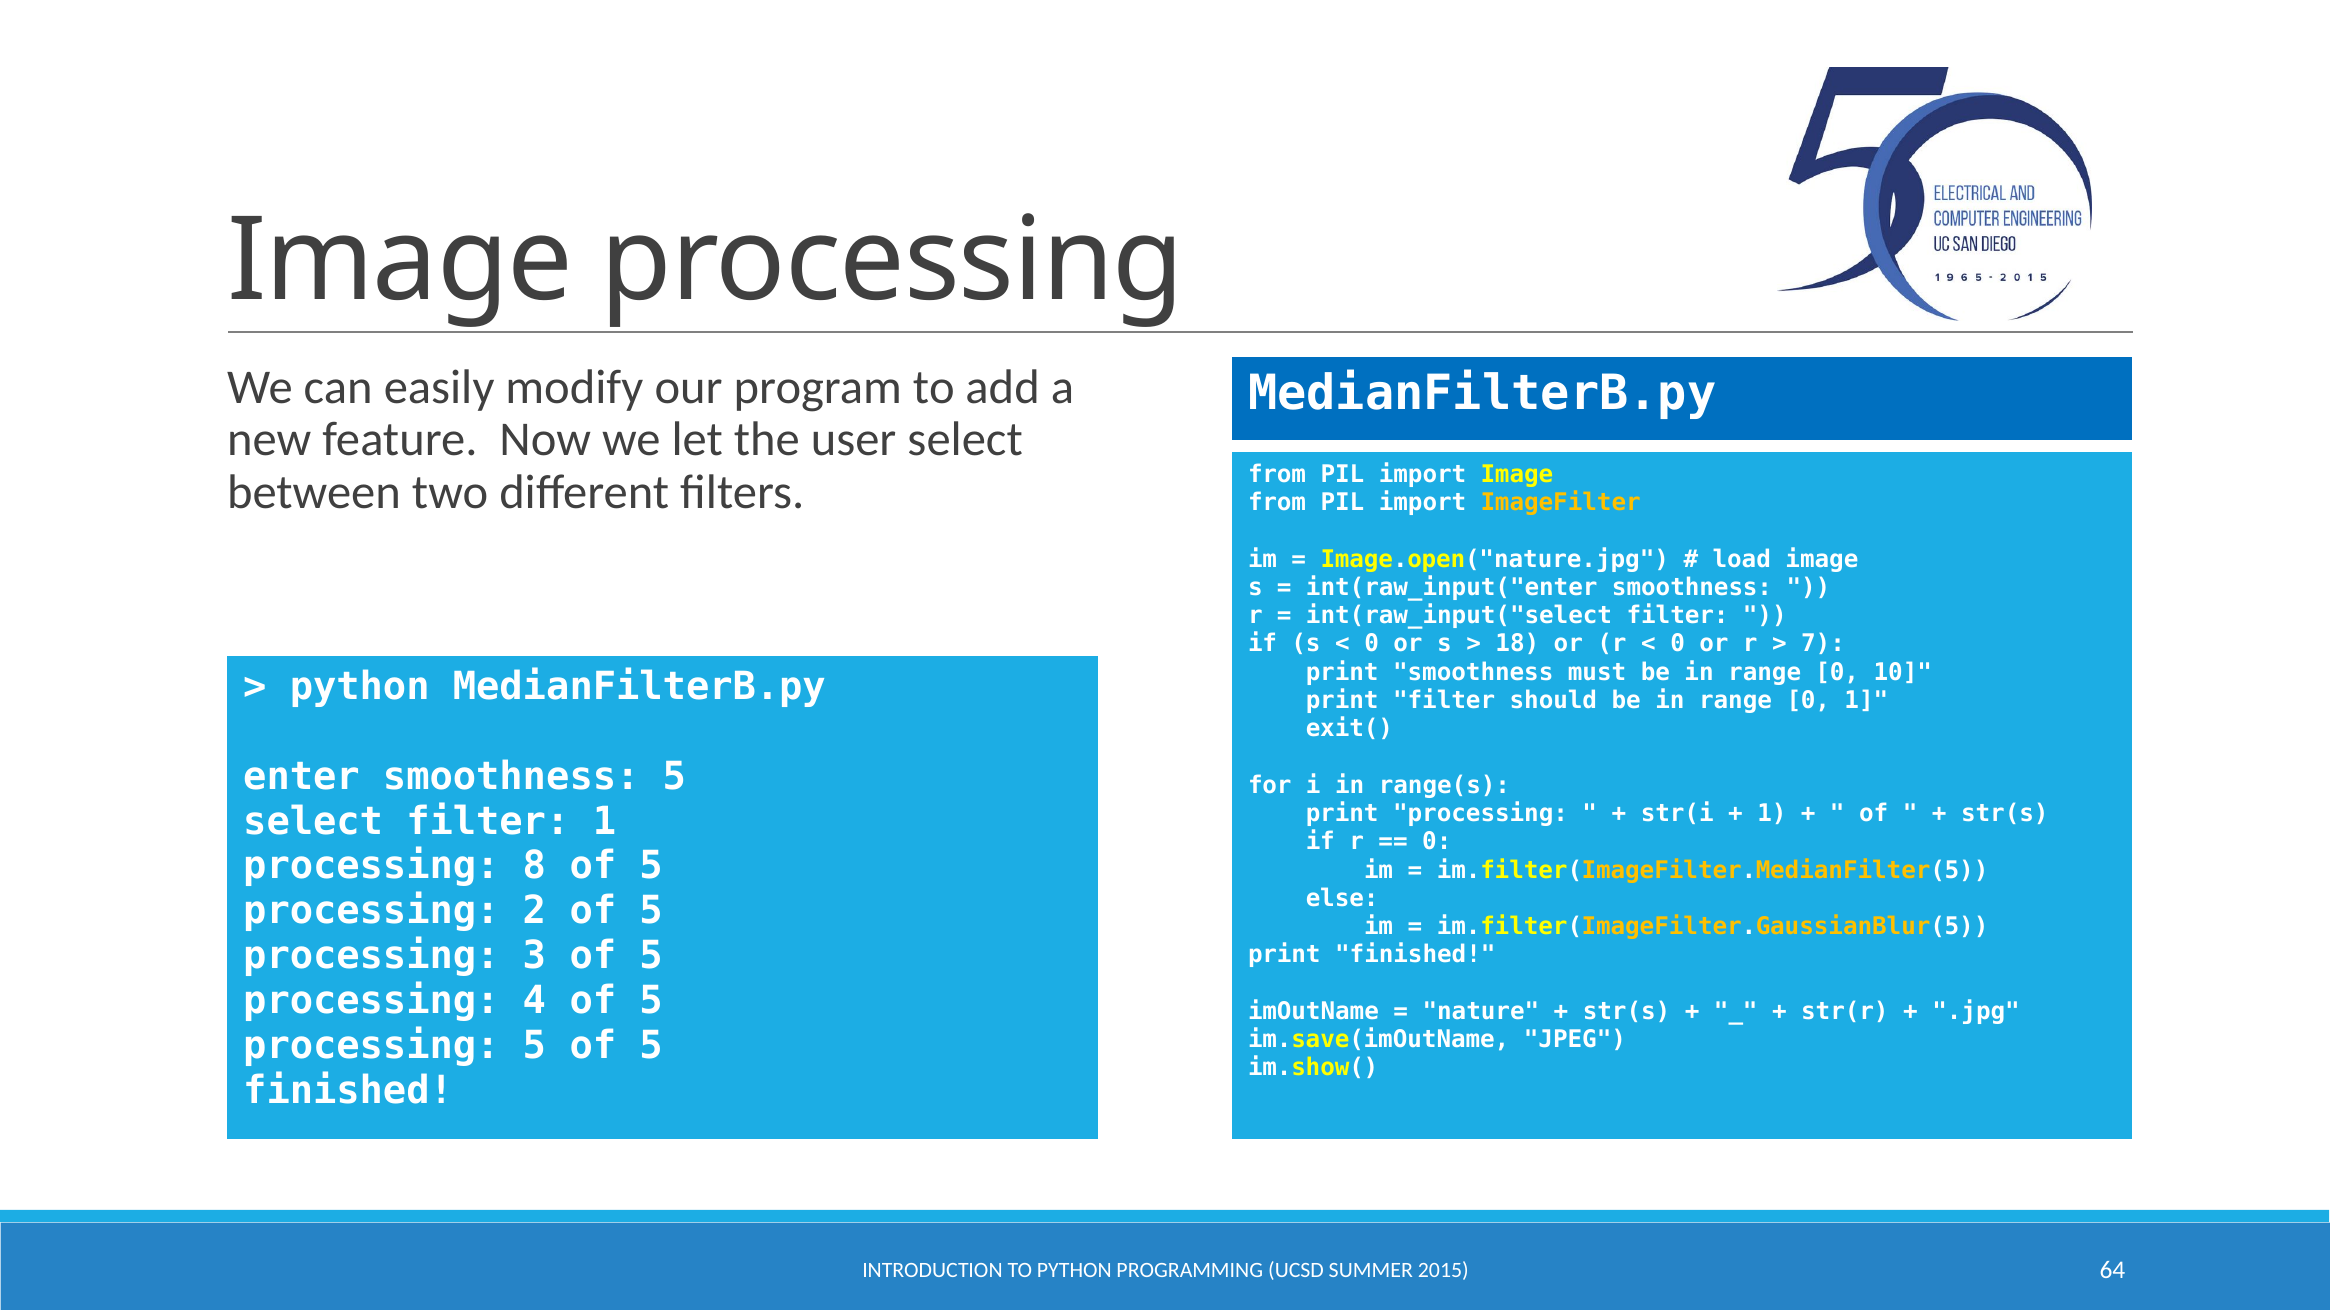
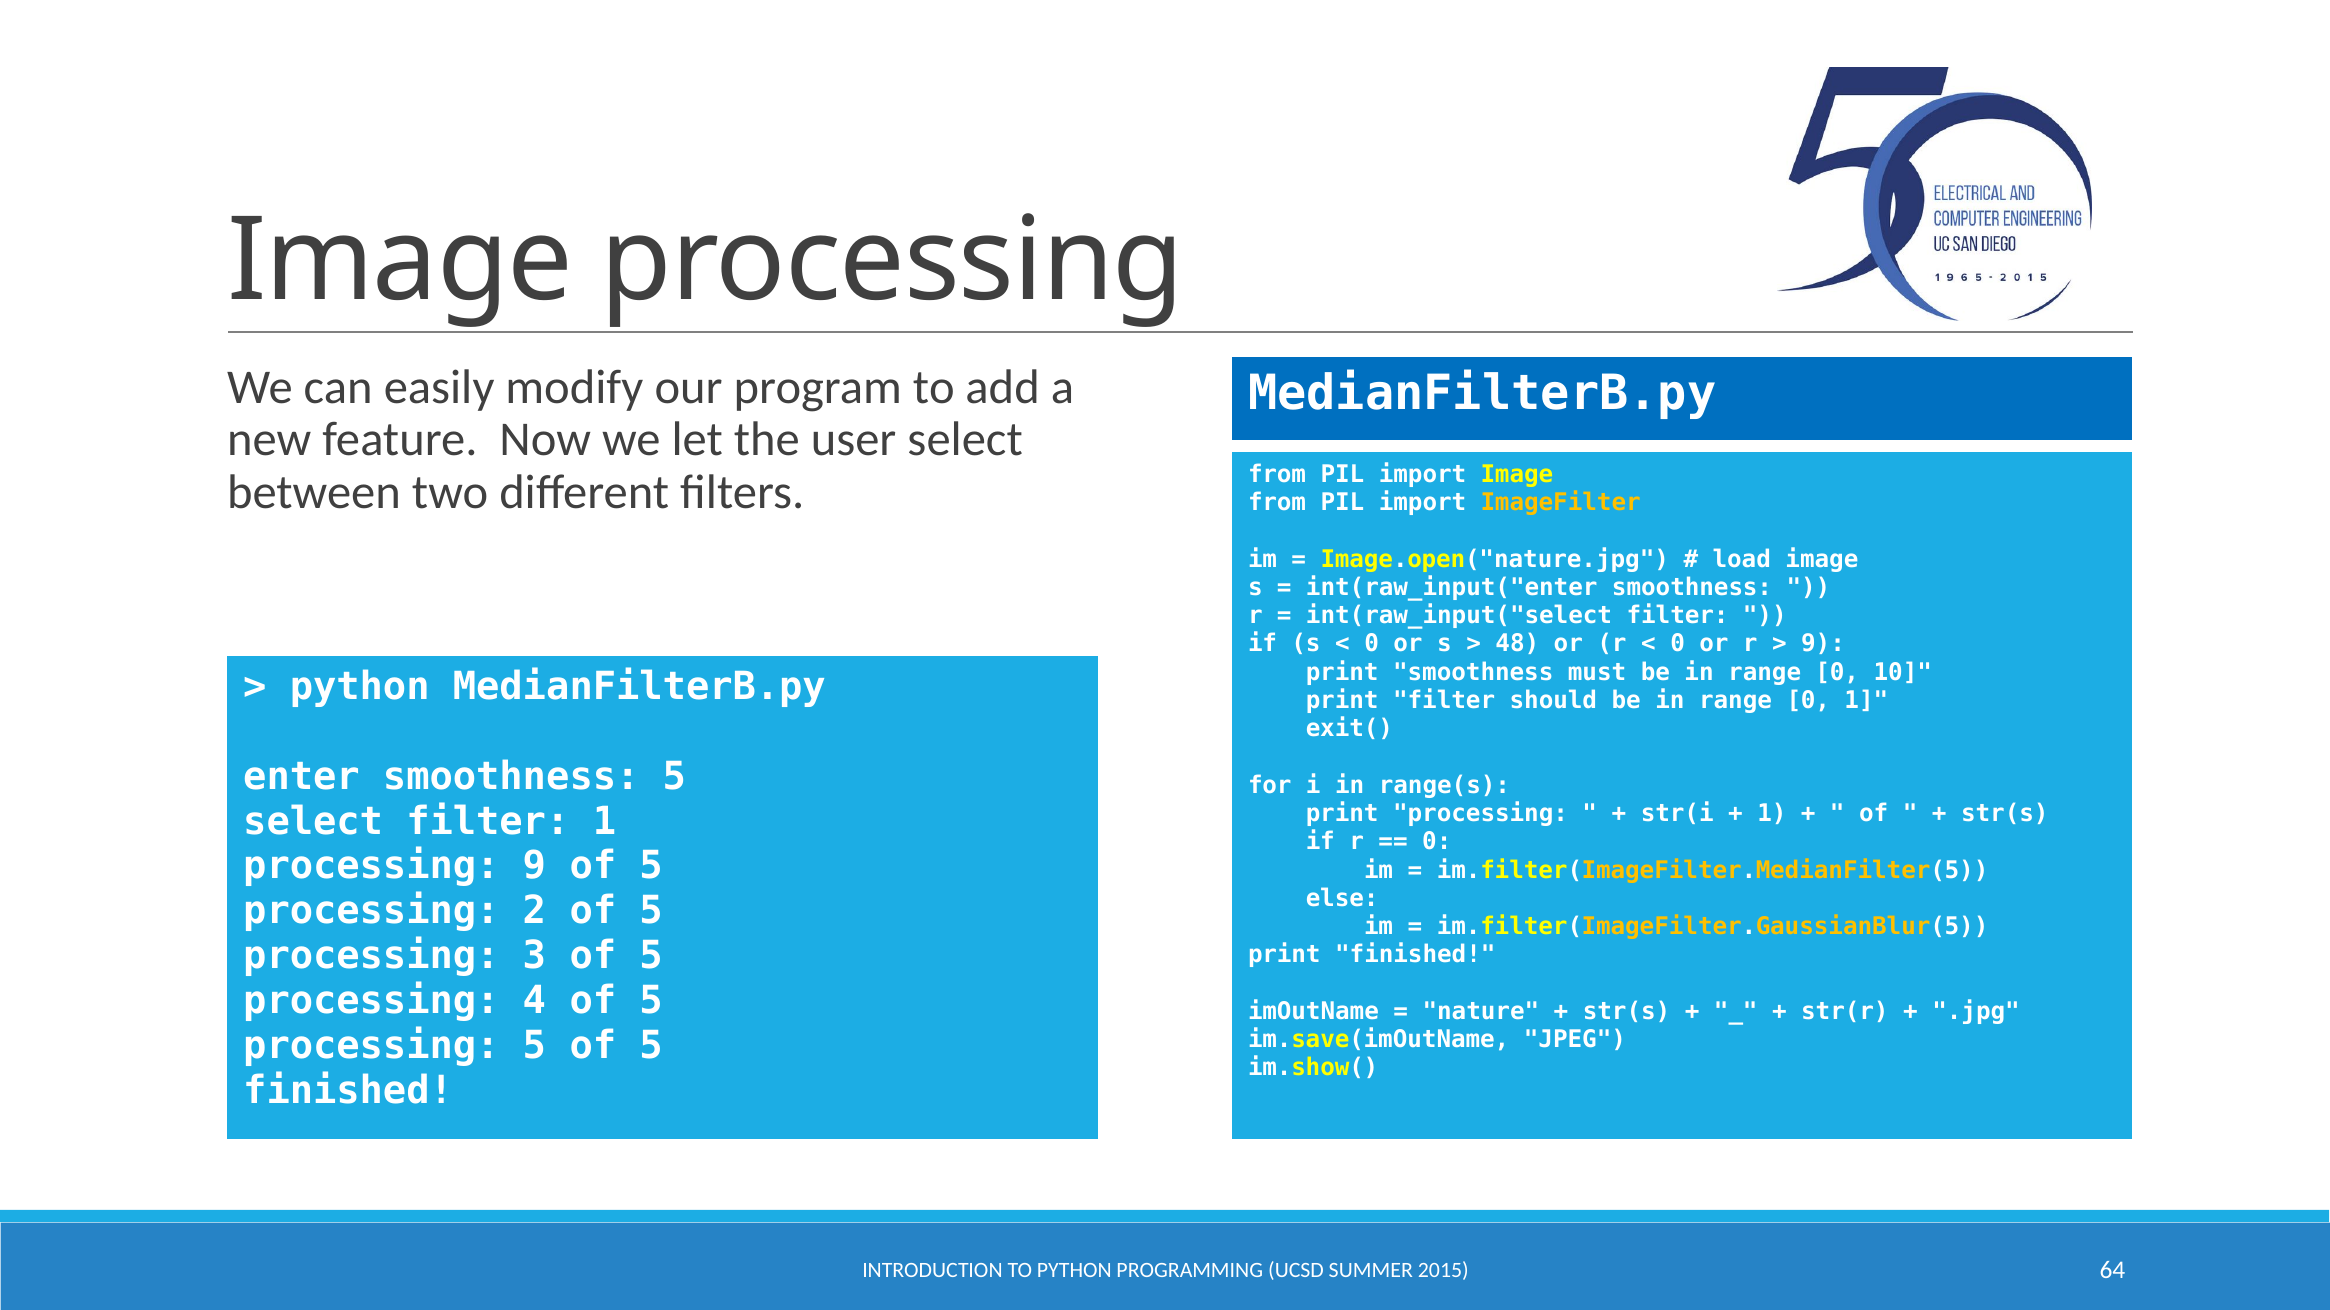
18: 18 -> 48
7 at (1823, 644): 7 -> 9
processing 8: 8 -> 9
